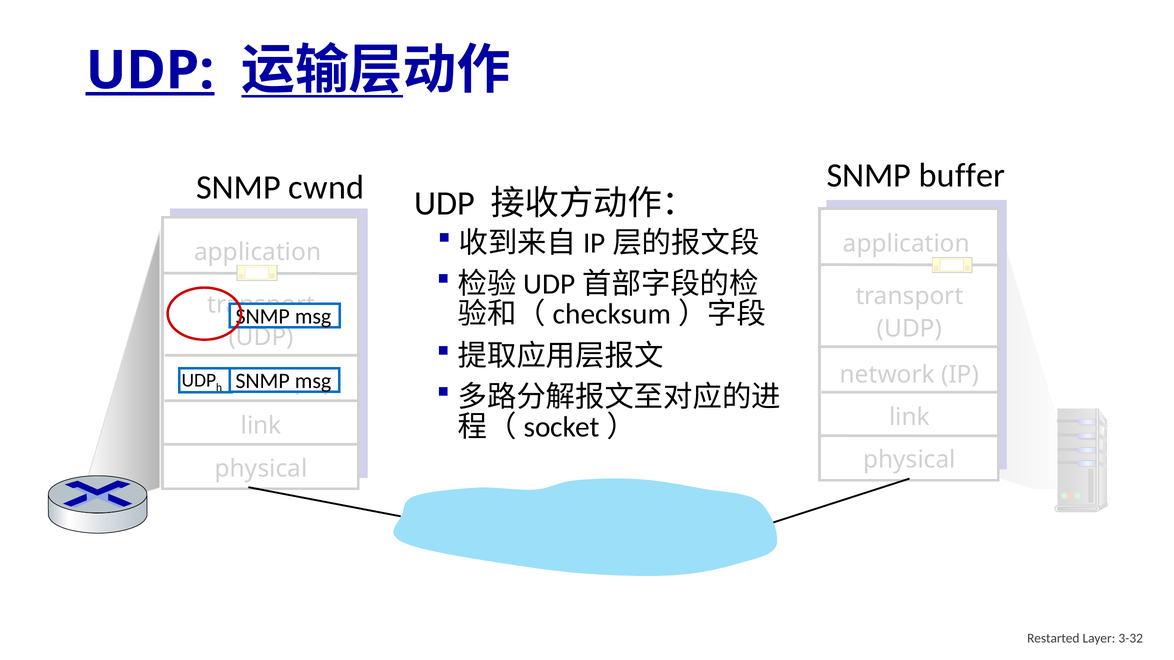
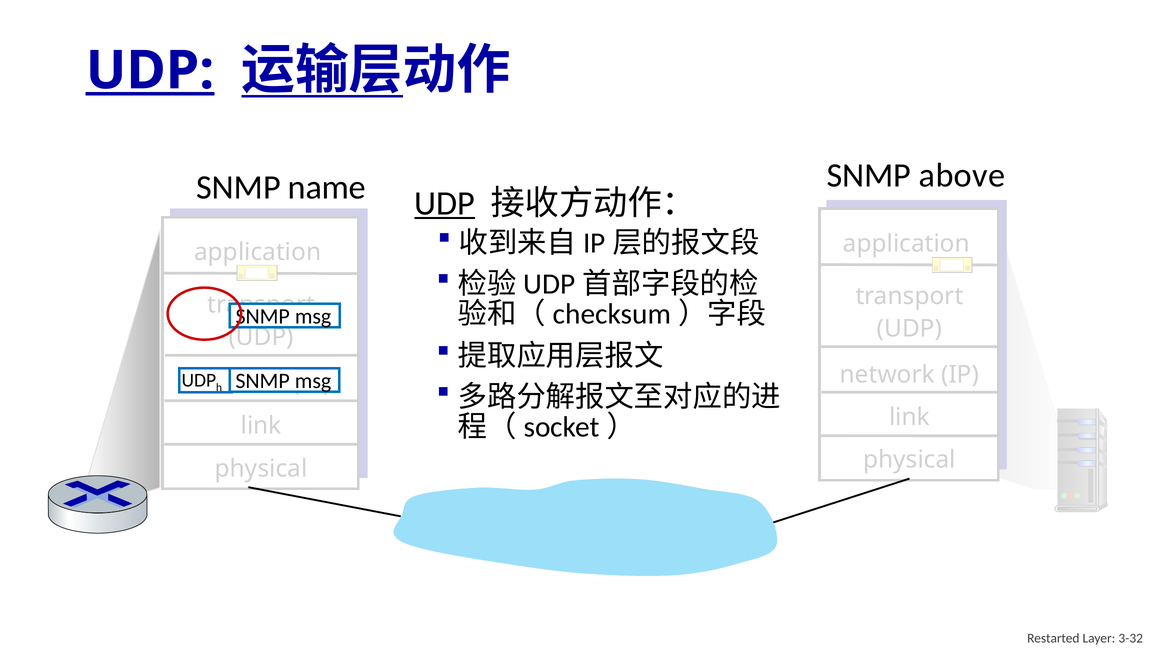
buffer: buffer -> above
cwnd: cwnd -> name
UDP at (445, 204) underline: none -> present
